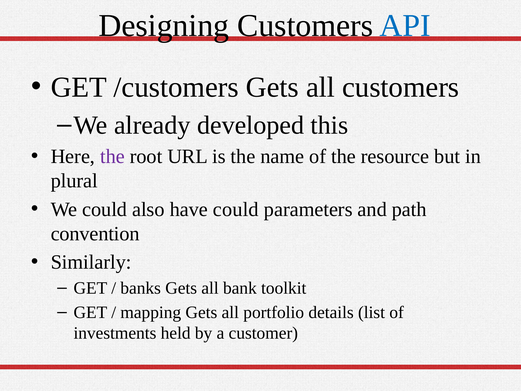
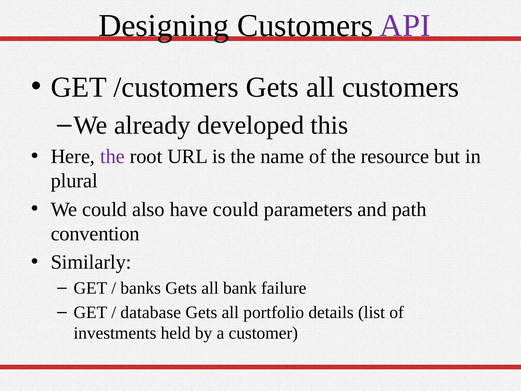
API colour: blue -> purple
toolkit: toolkit -> failure
mapping: mapping -> database
